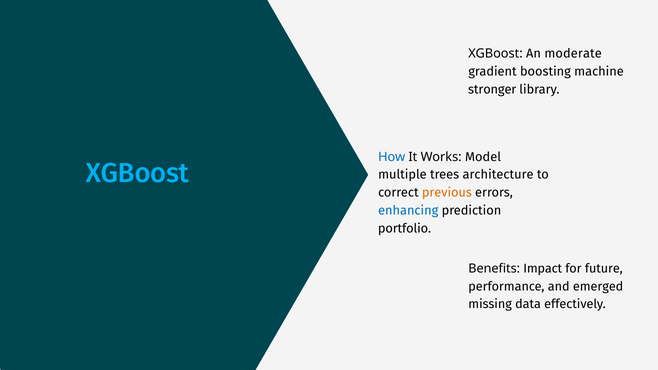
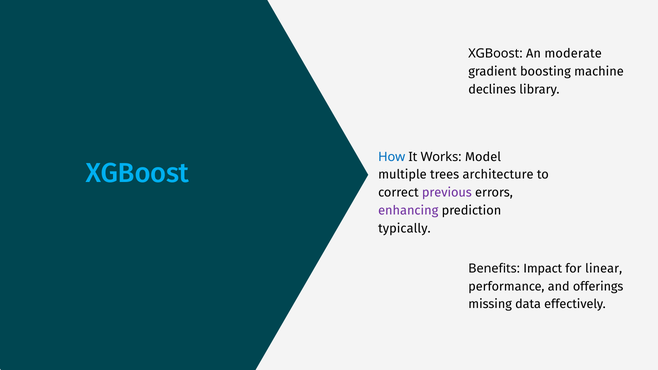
stronger: stronger -> declines
previous colour: orange -> purple
enhancing colour: blue -> purple
portfolio: portfolio -> typically
future: future -> linear
emerged: emerged -> offerings
